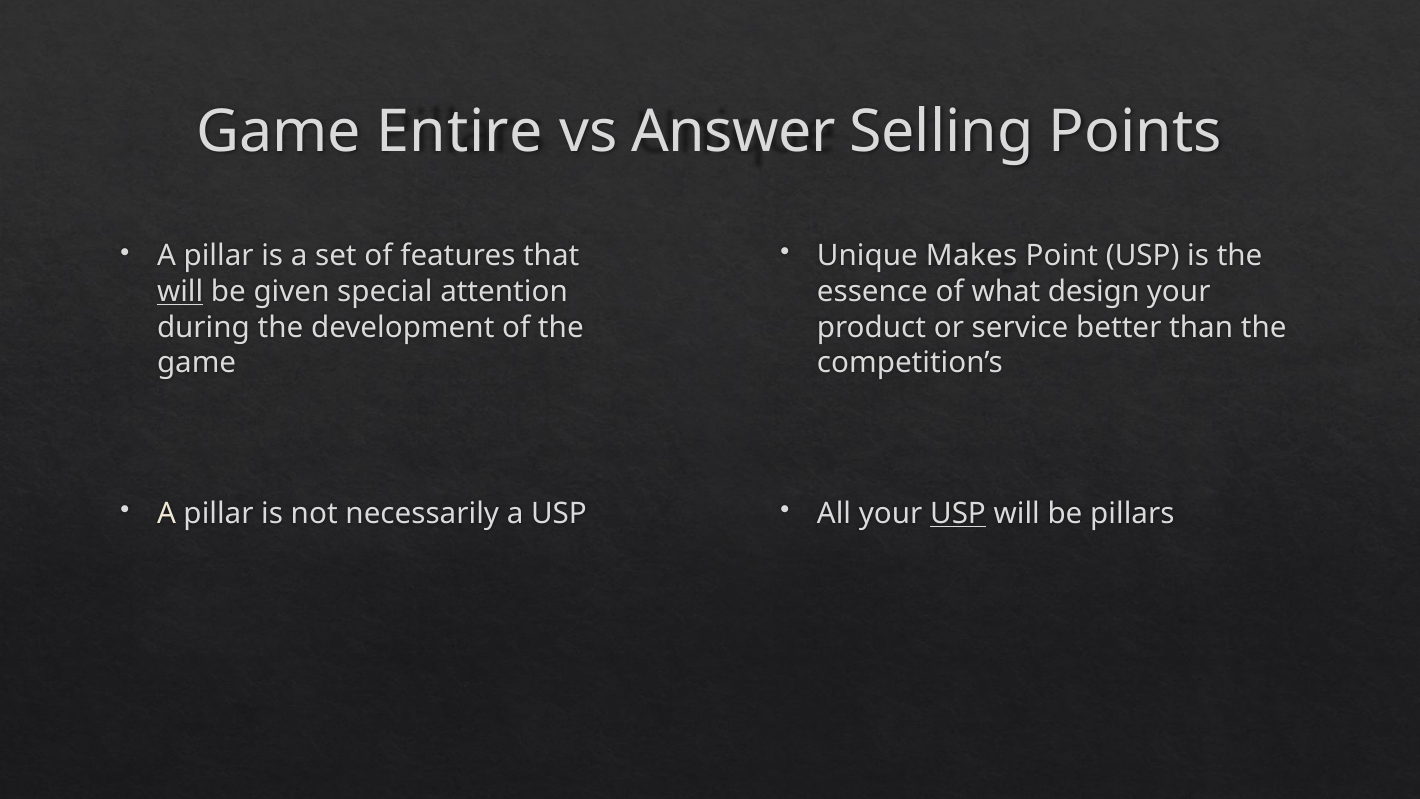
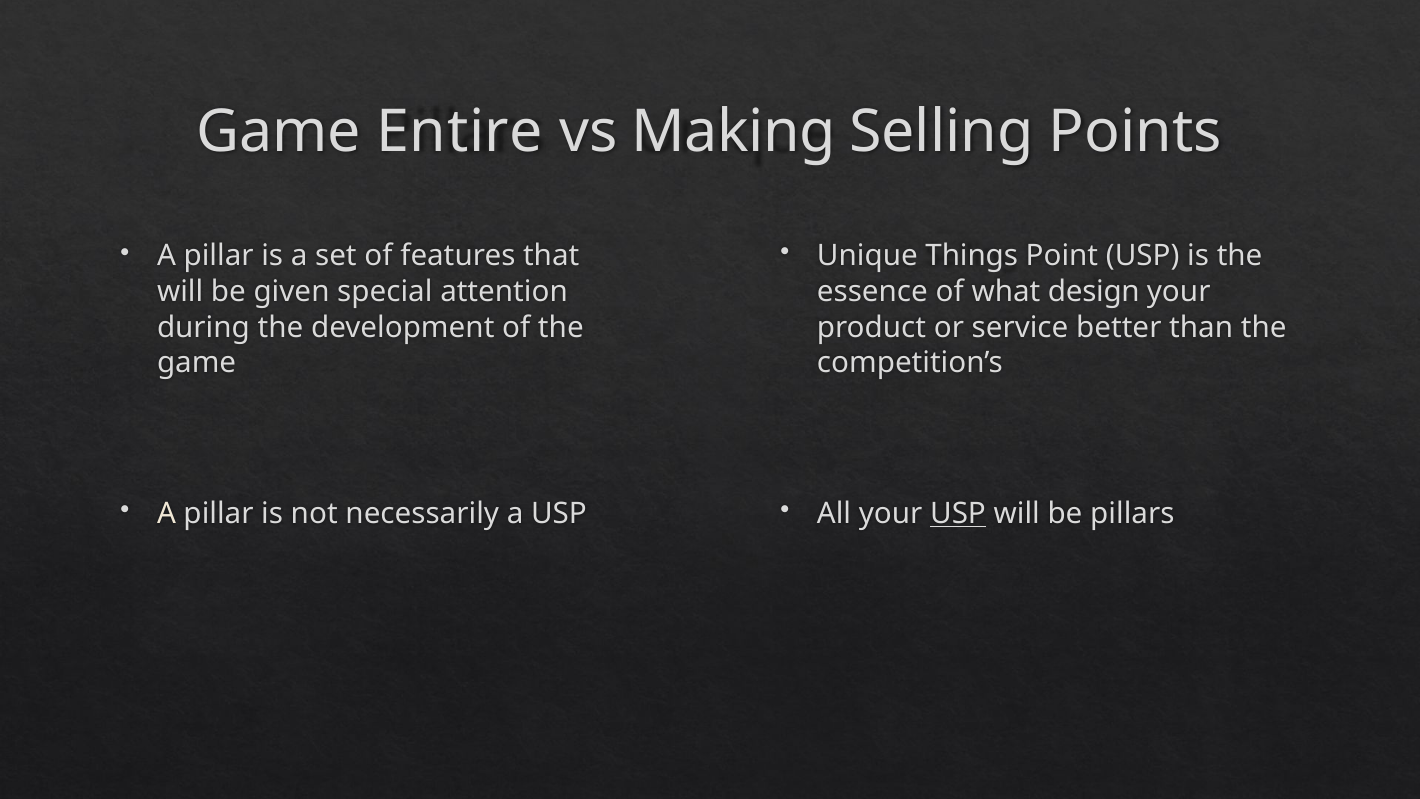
Answer: Answer -> Making
Makes: Makes -> Things
will at (180, 292) underline: present -> none
